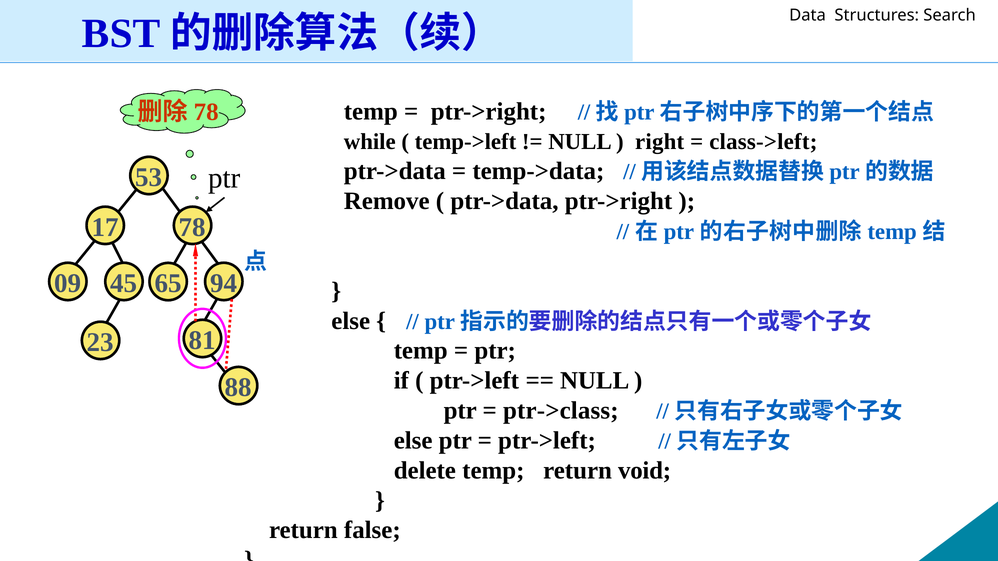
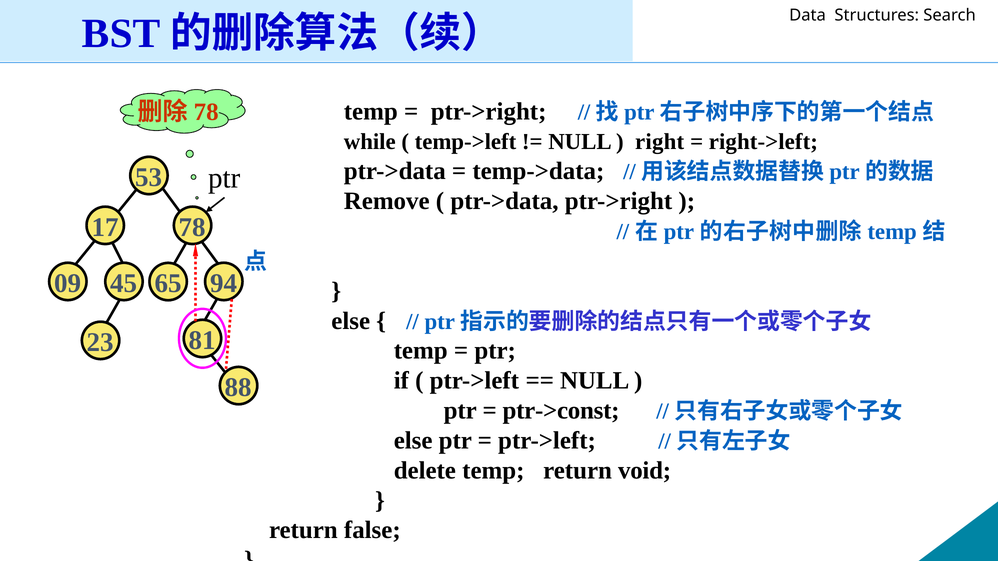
class->left: class->left -> right->left
ptr->class: ptr->class -> ptr->const
